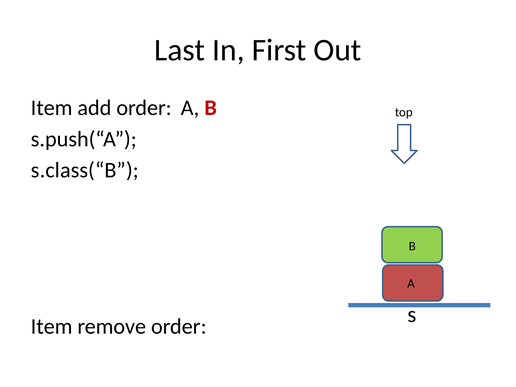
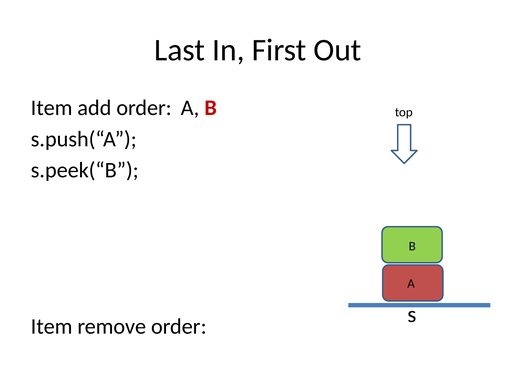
s.class(“B: s.class(“B -> s.peek(“B
